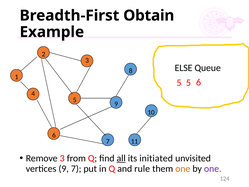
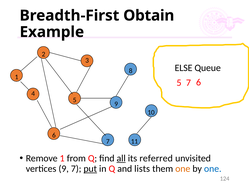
5 5: 5 -> 7
Remove 3: 3 -> 1
initiated: initiated -> referred
put underline: none -> present
rule: rule -> lists
one at (213, 169) colour: purple -> blue
